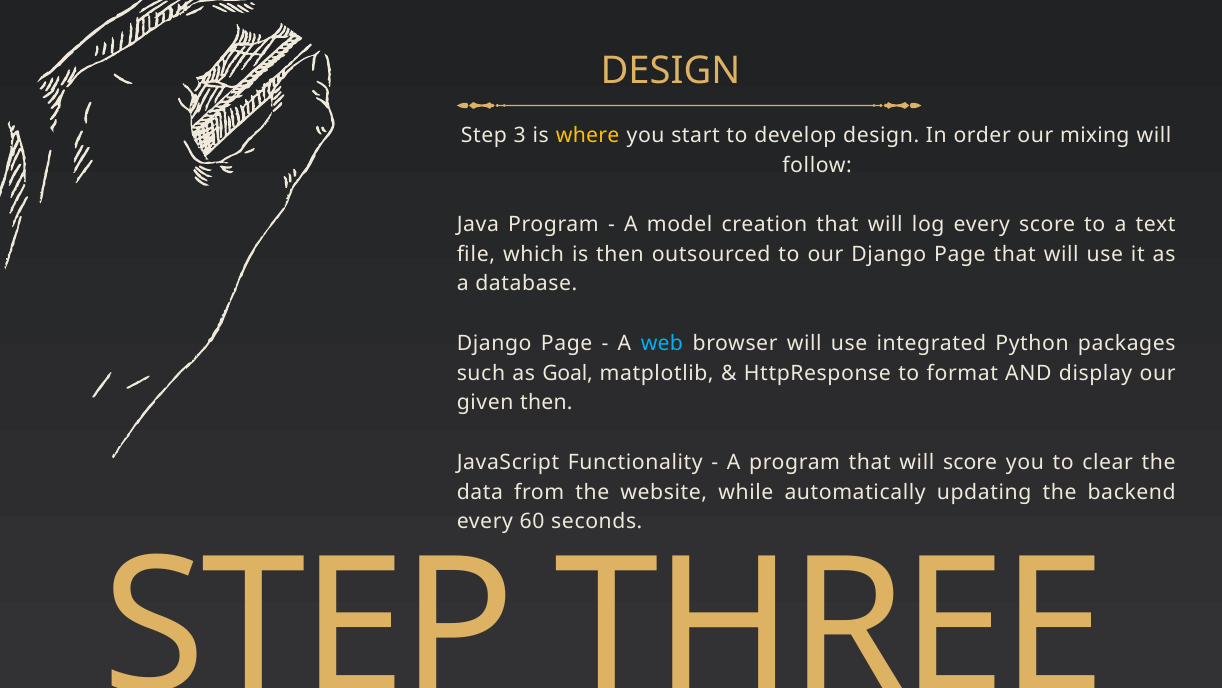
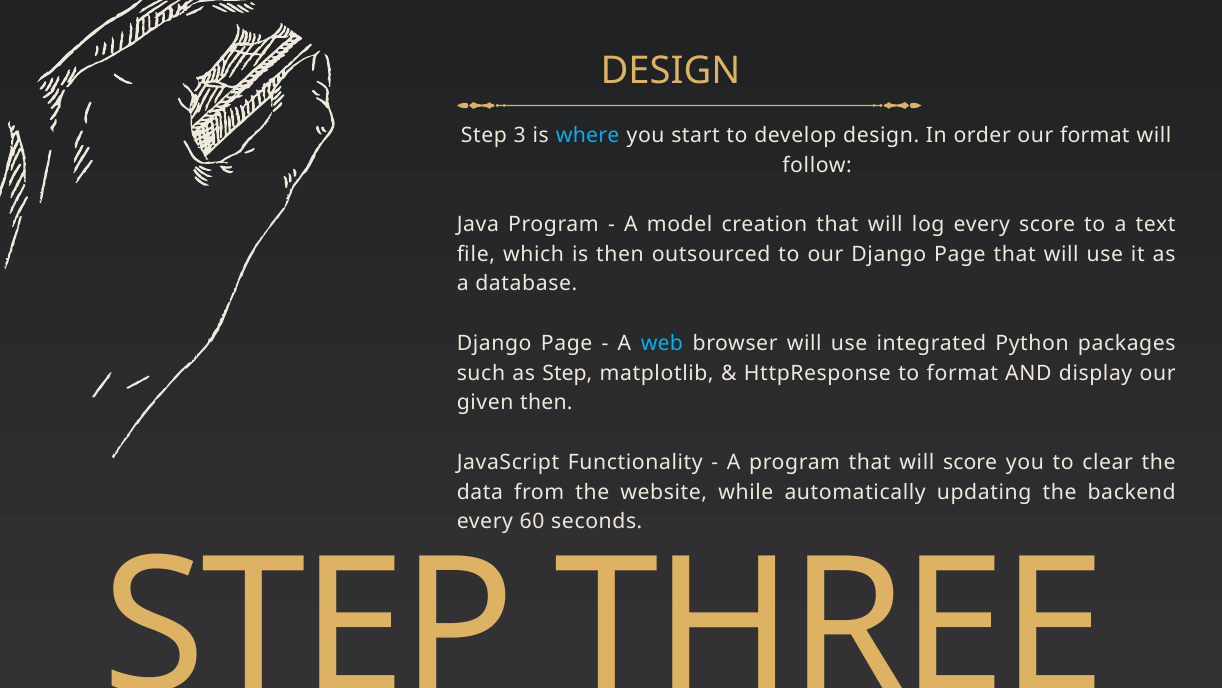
where colour: yellow -> light blue
our mixing: mixing -> format
as Goal: Goal -> Step
